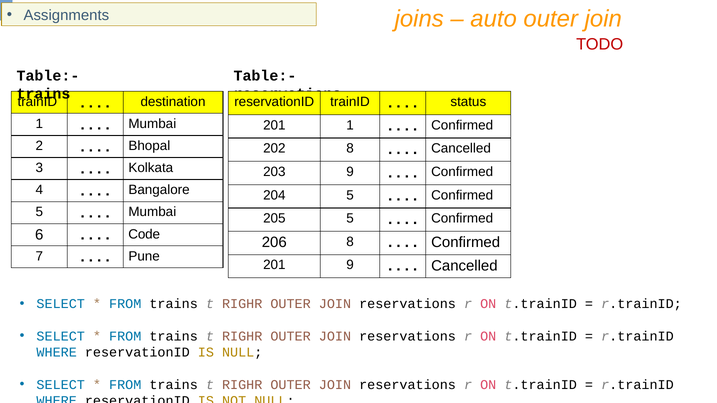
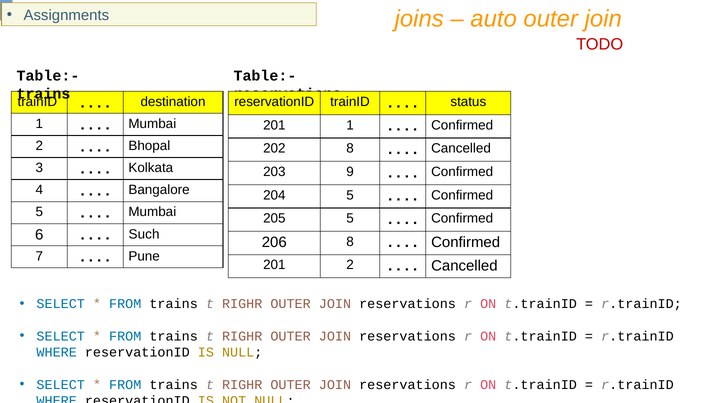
Code: Code -> Such
201 9: 9 -> 2
